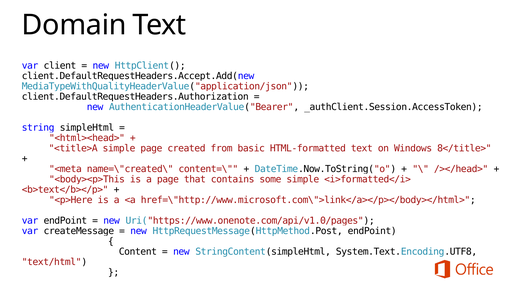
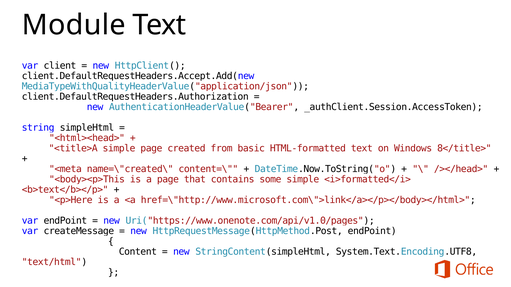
Domain: Domain -> Module
